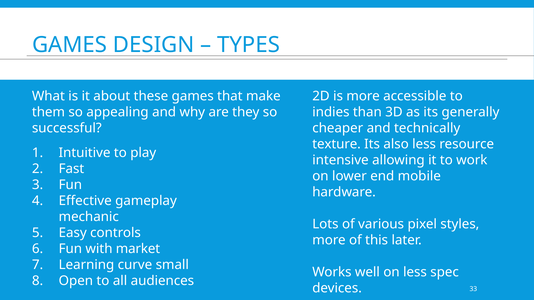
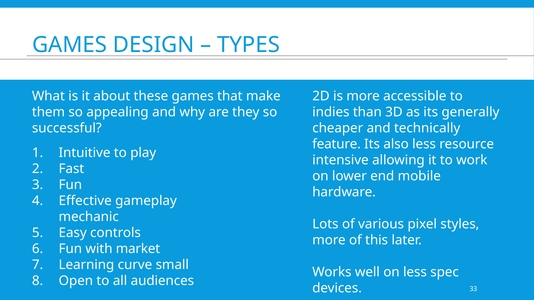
texture: texture -> feature
